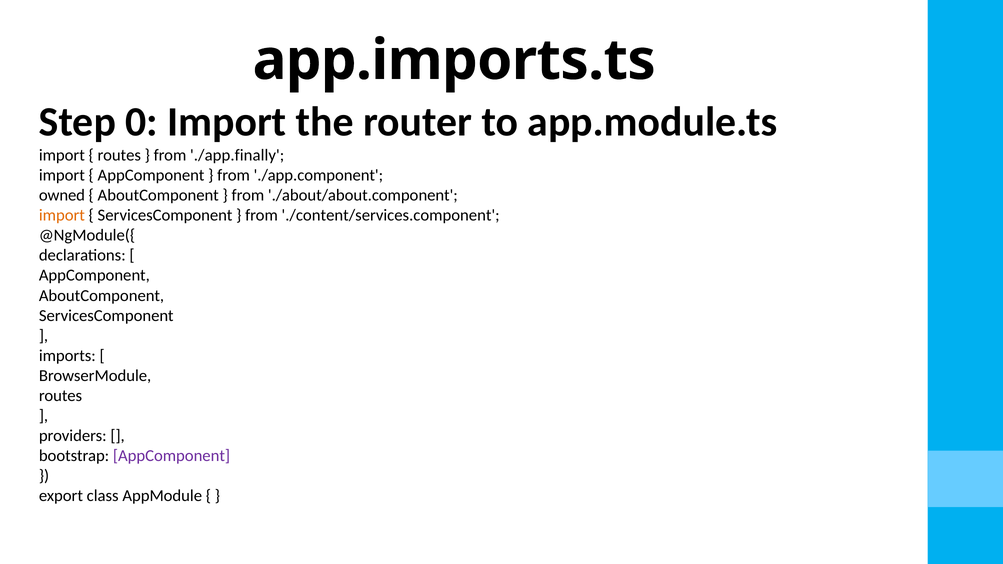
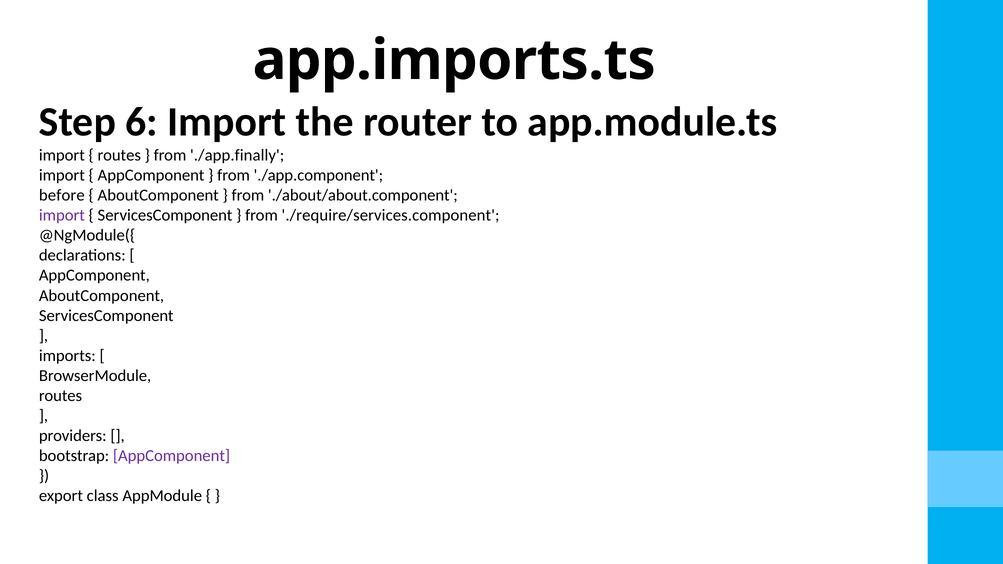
0: 0 -> 6
owned: owned -> before
import at (62, 215) colour: orange -> purple
./content/services.component: ./content/services.component -> ./require/services.component
